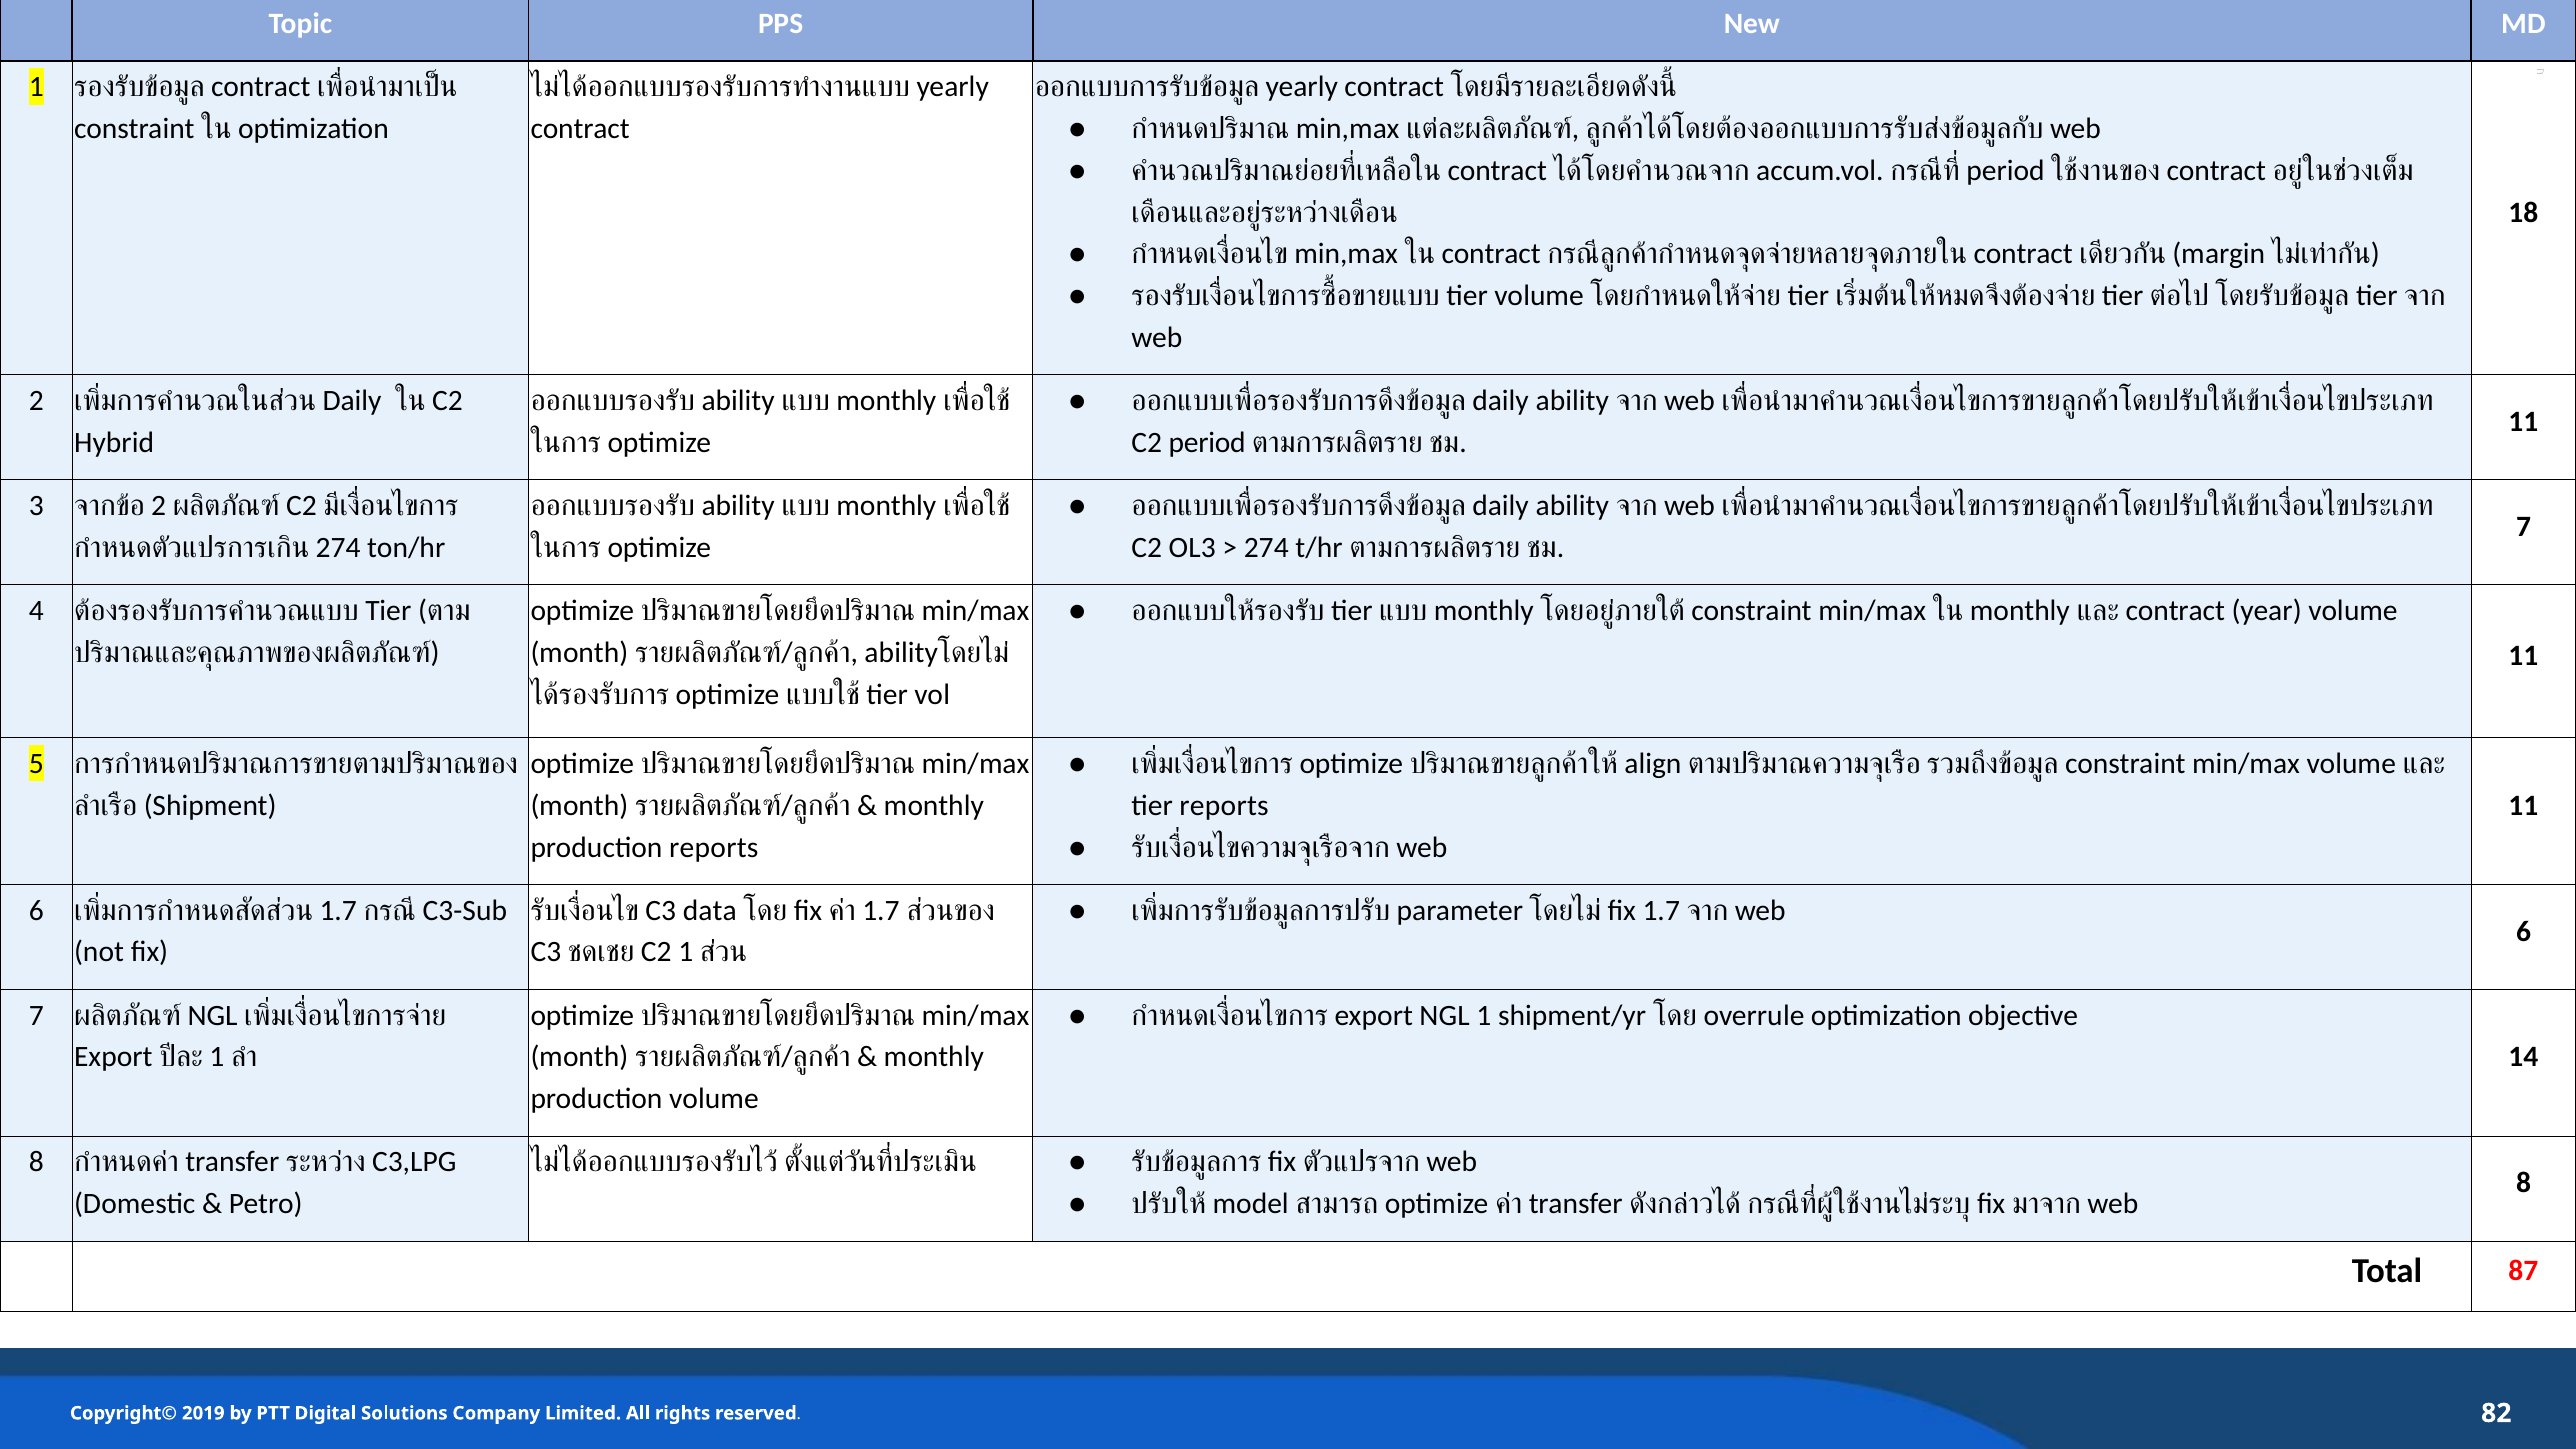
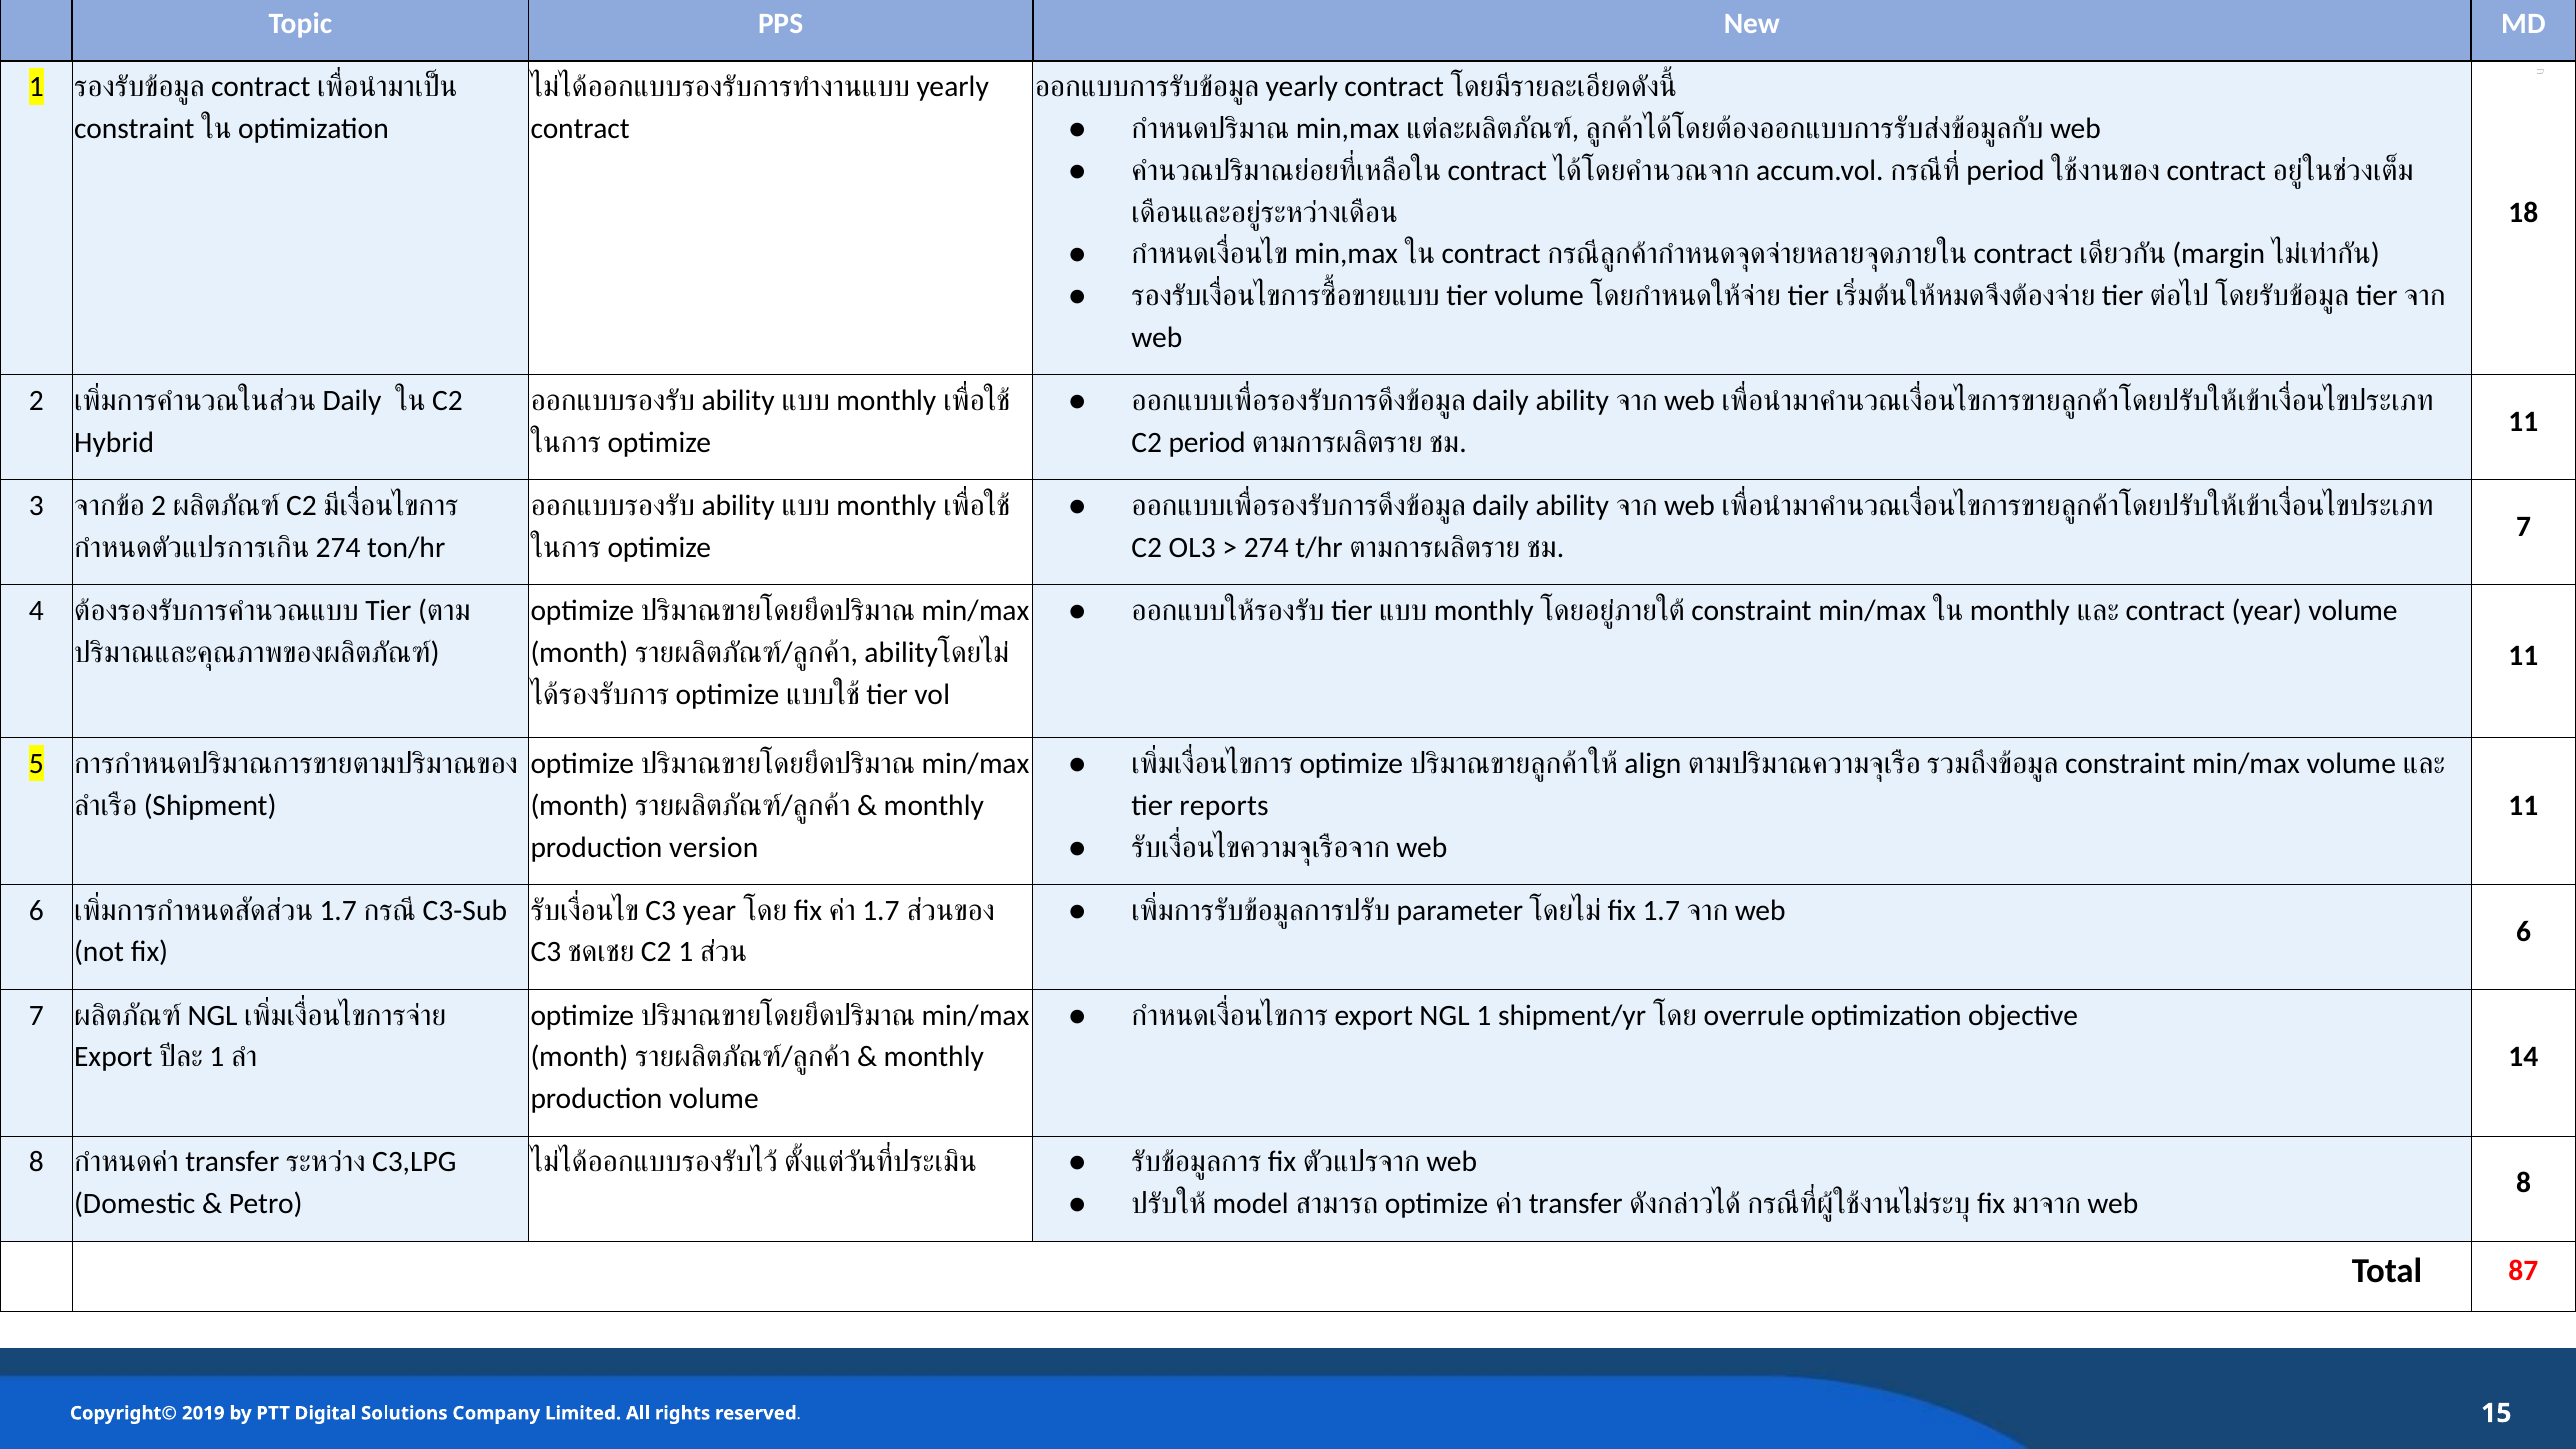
production reports: reports -> version
data at (710, 910): data -> year
82: 82 -> 15
